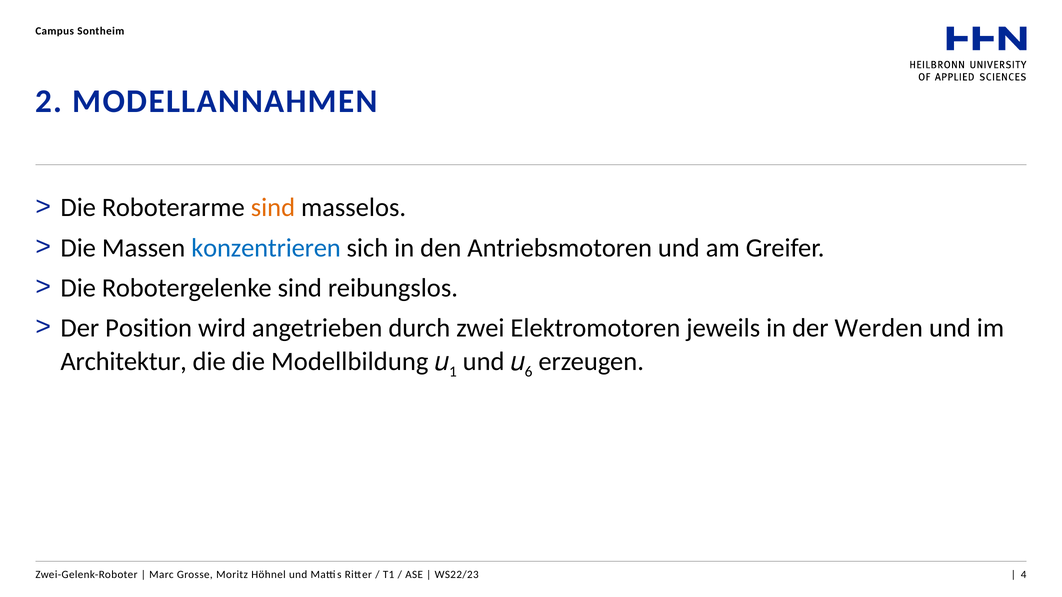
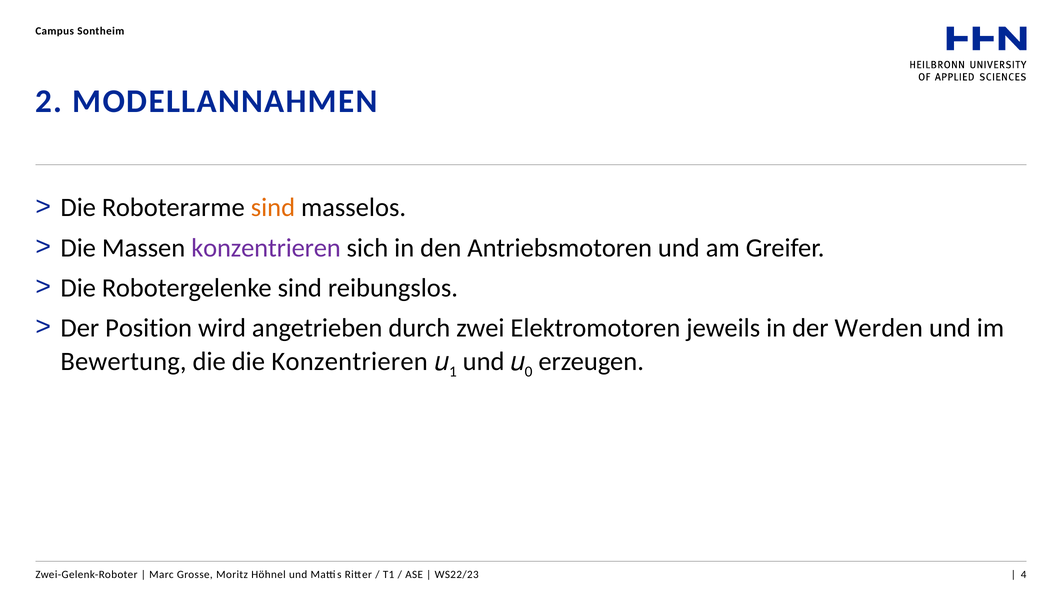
konzentrieren at (266, 248) colour: blue -> purple
Architektur: Architektur -> Bewertung
die Modellbildung: Modellbildung -> Konzentrieren
6: 6 -> 0
